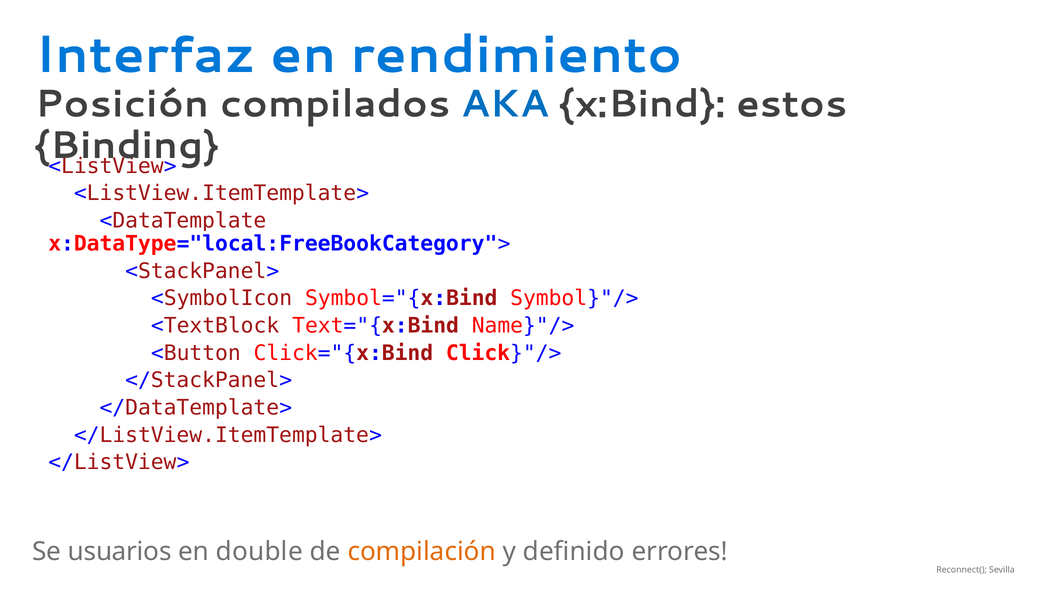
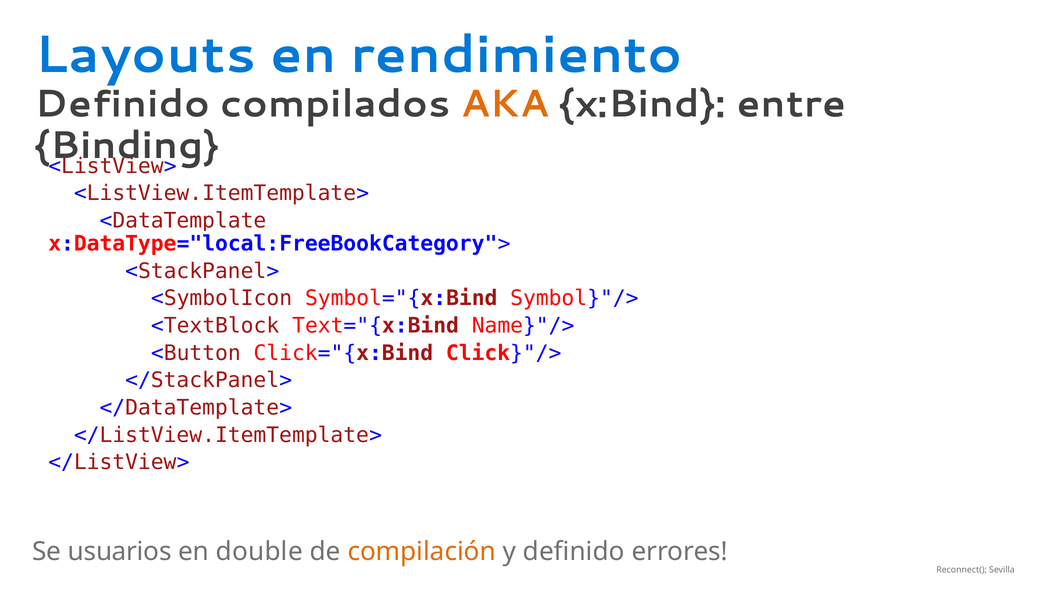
Interfaz: Interfaz -> Layouts
Posición at (122, 104): Posición -> Definido
AKA colour: blue -> orange
estos: estos -> entre
